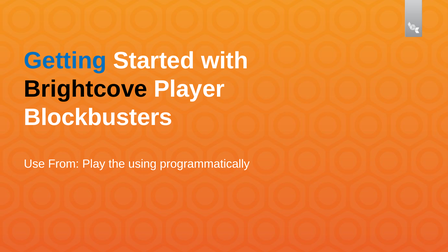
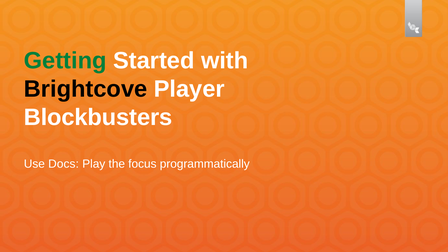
Getting colour: blue -> green
From: From -> Docs
using: using -> focus
